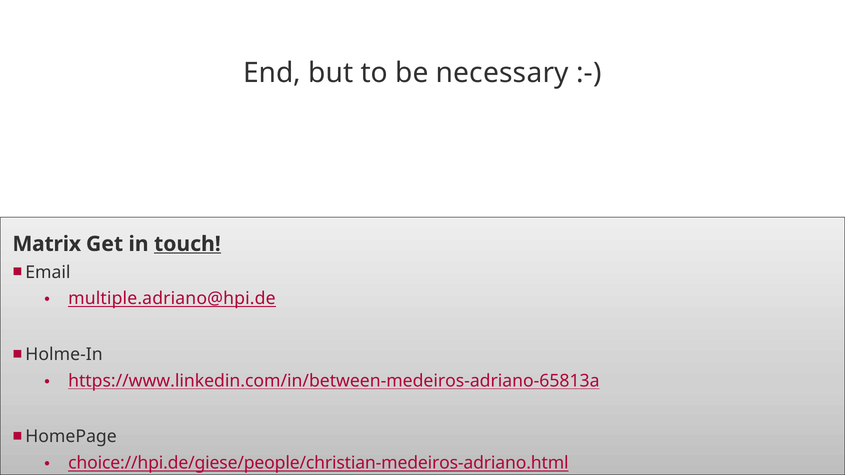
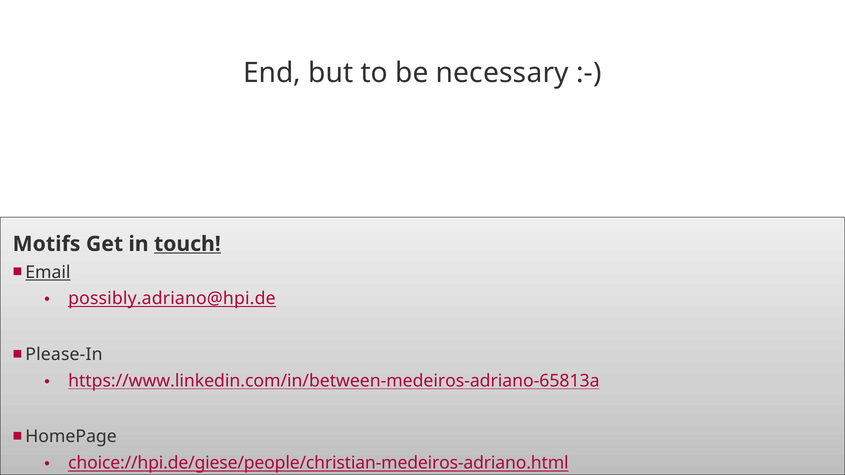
Matrix: Matrix -> Motifs
Email underline: none -> present
multiple.adriano@hpi.de: multiple.adriano@hpi.de -> possibly.adriano@hpi.de
Holme-In: Holme-In -> Please-In
